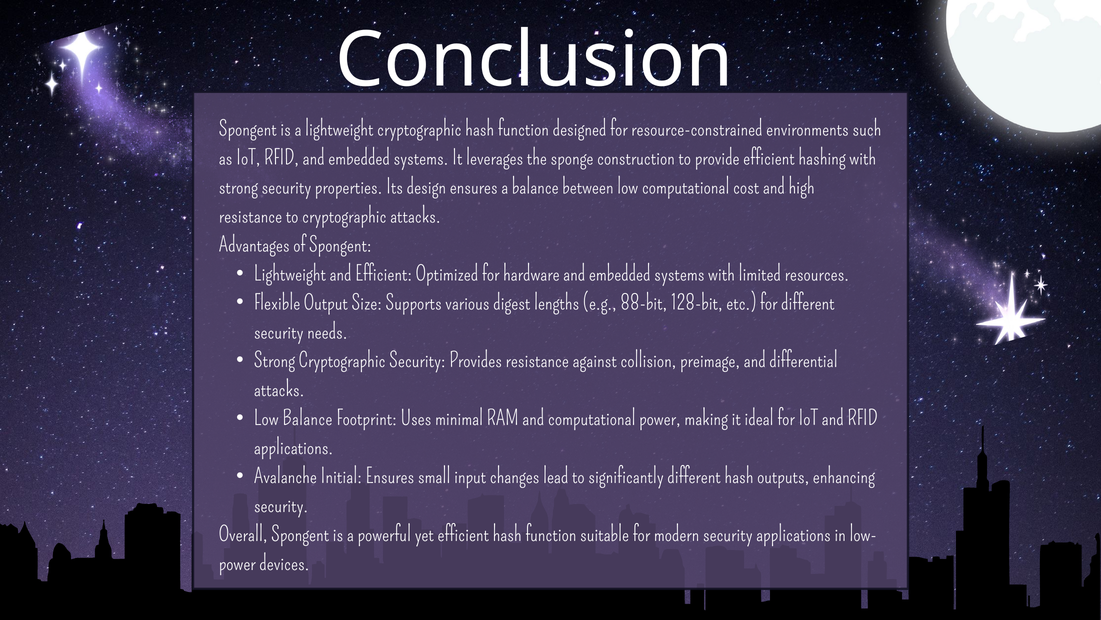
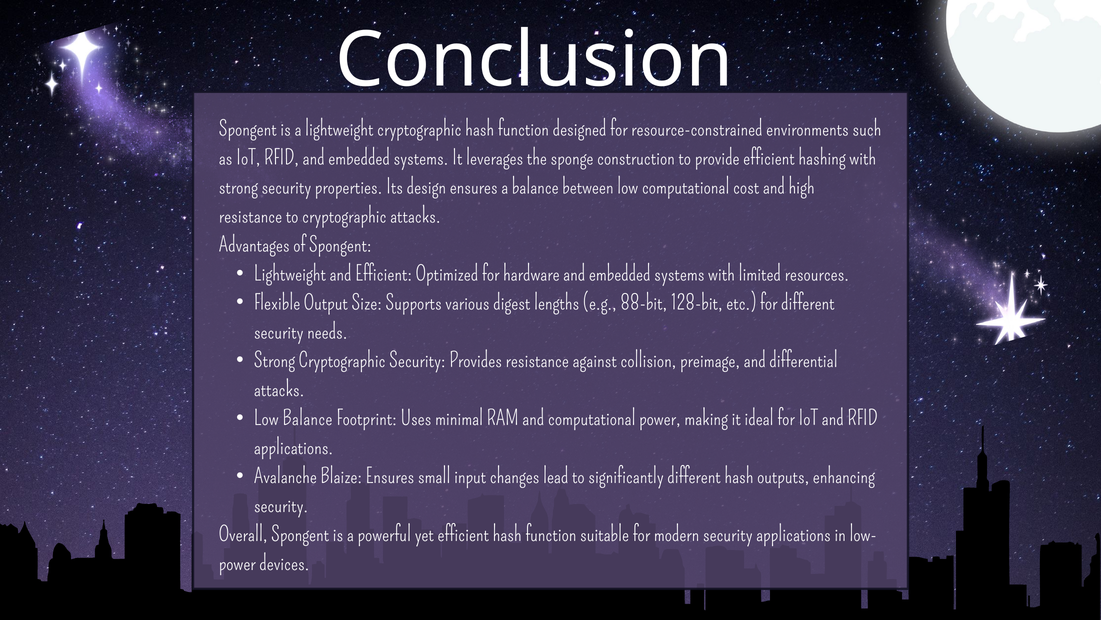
Initial: Initial -> Blaize
